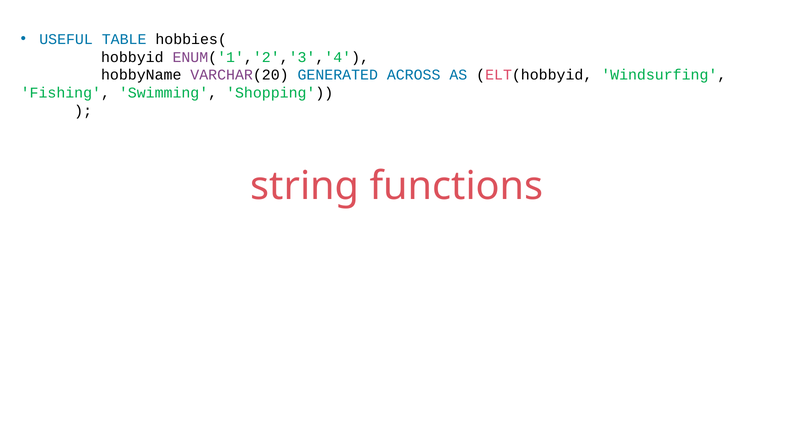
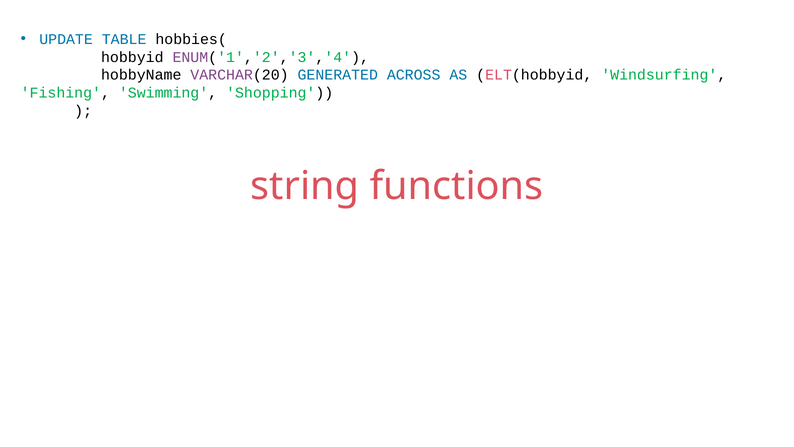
USEFUL: USEFUL -> UPDATE
